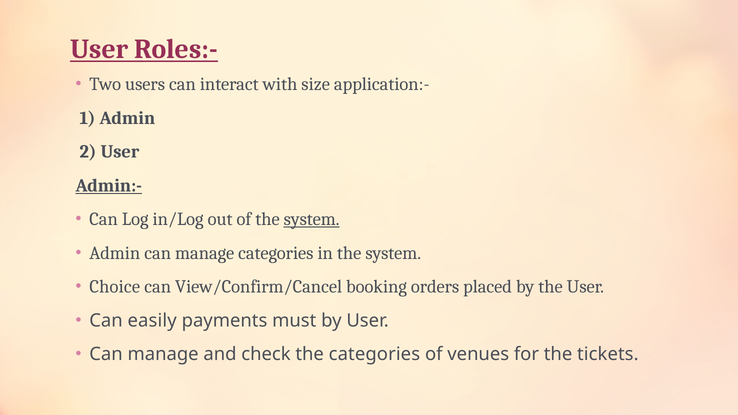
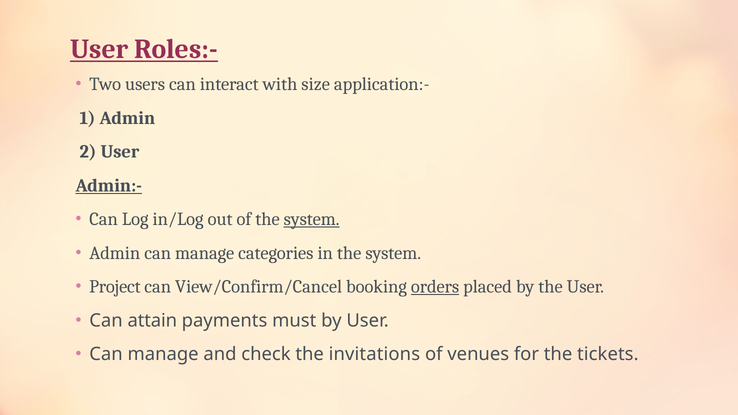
Choice: Choice -> Project
orders underline: none -> present
easily: easily -> attain
the categories: categories -> invitations
